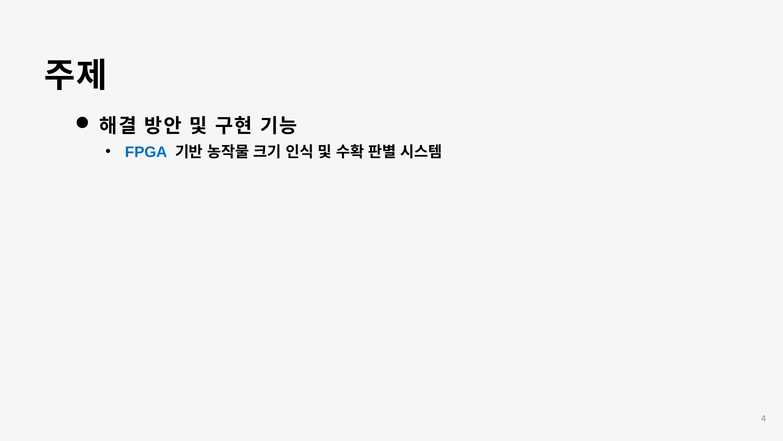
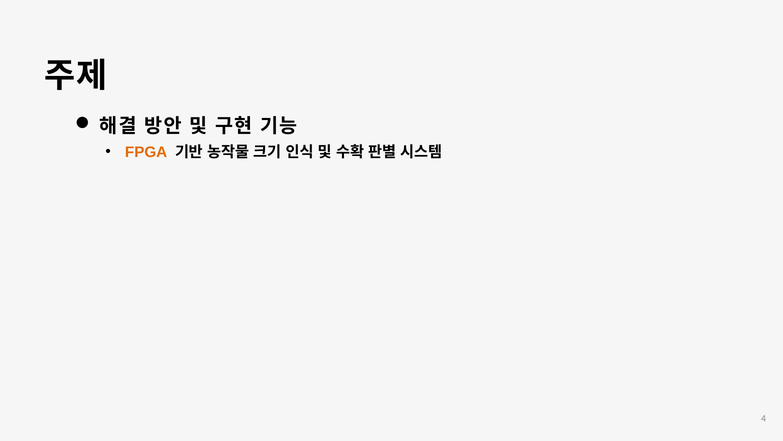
FPGA colour: blue -> orange
